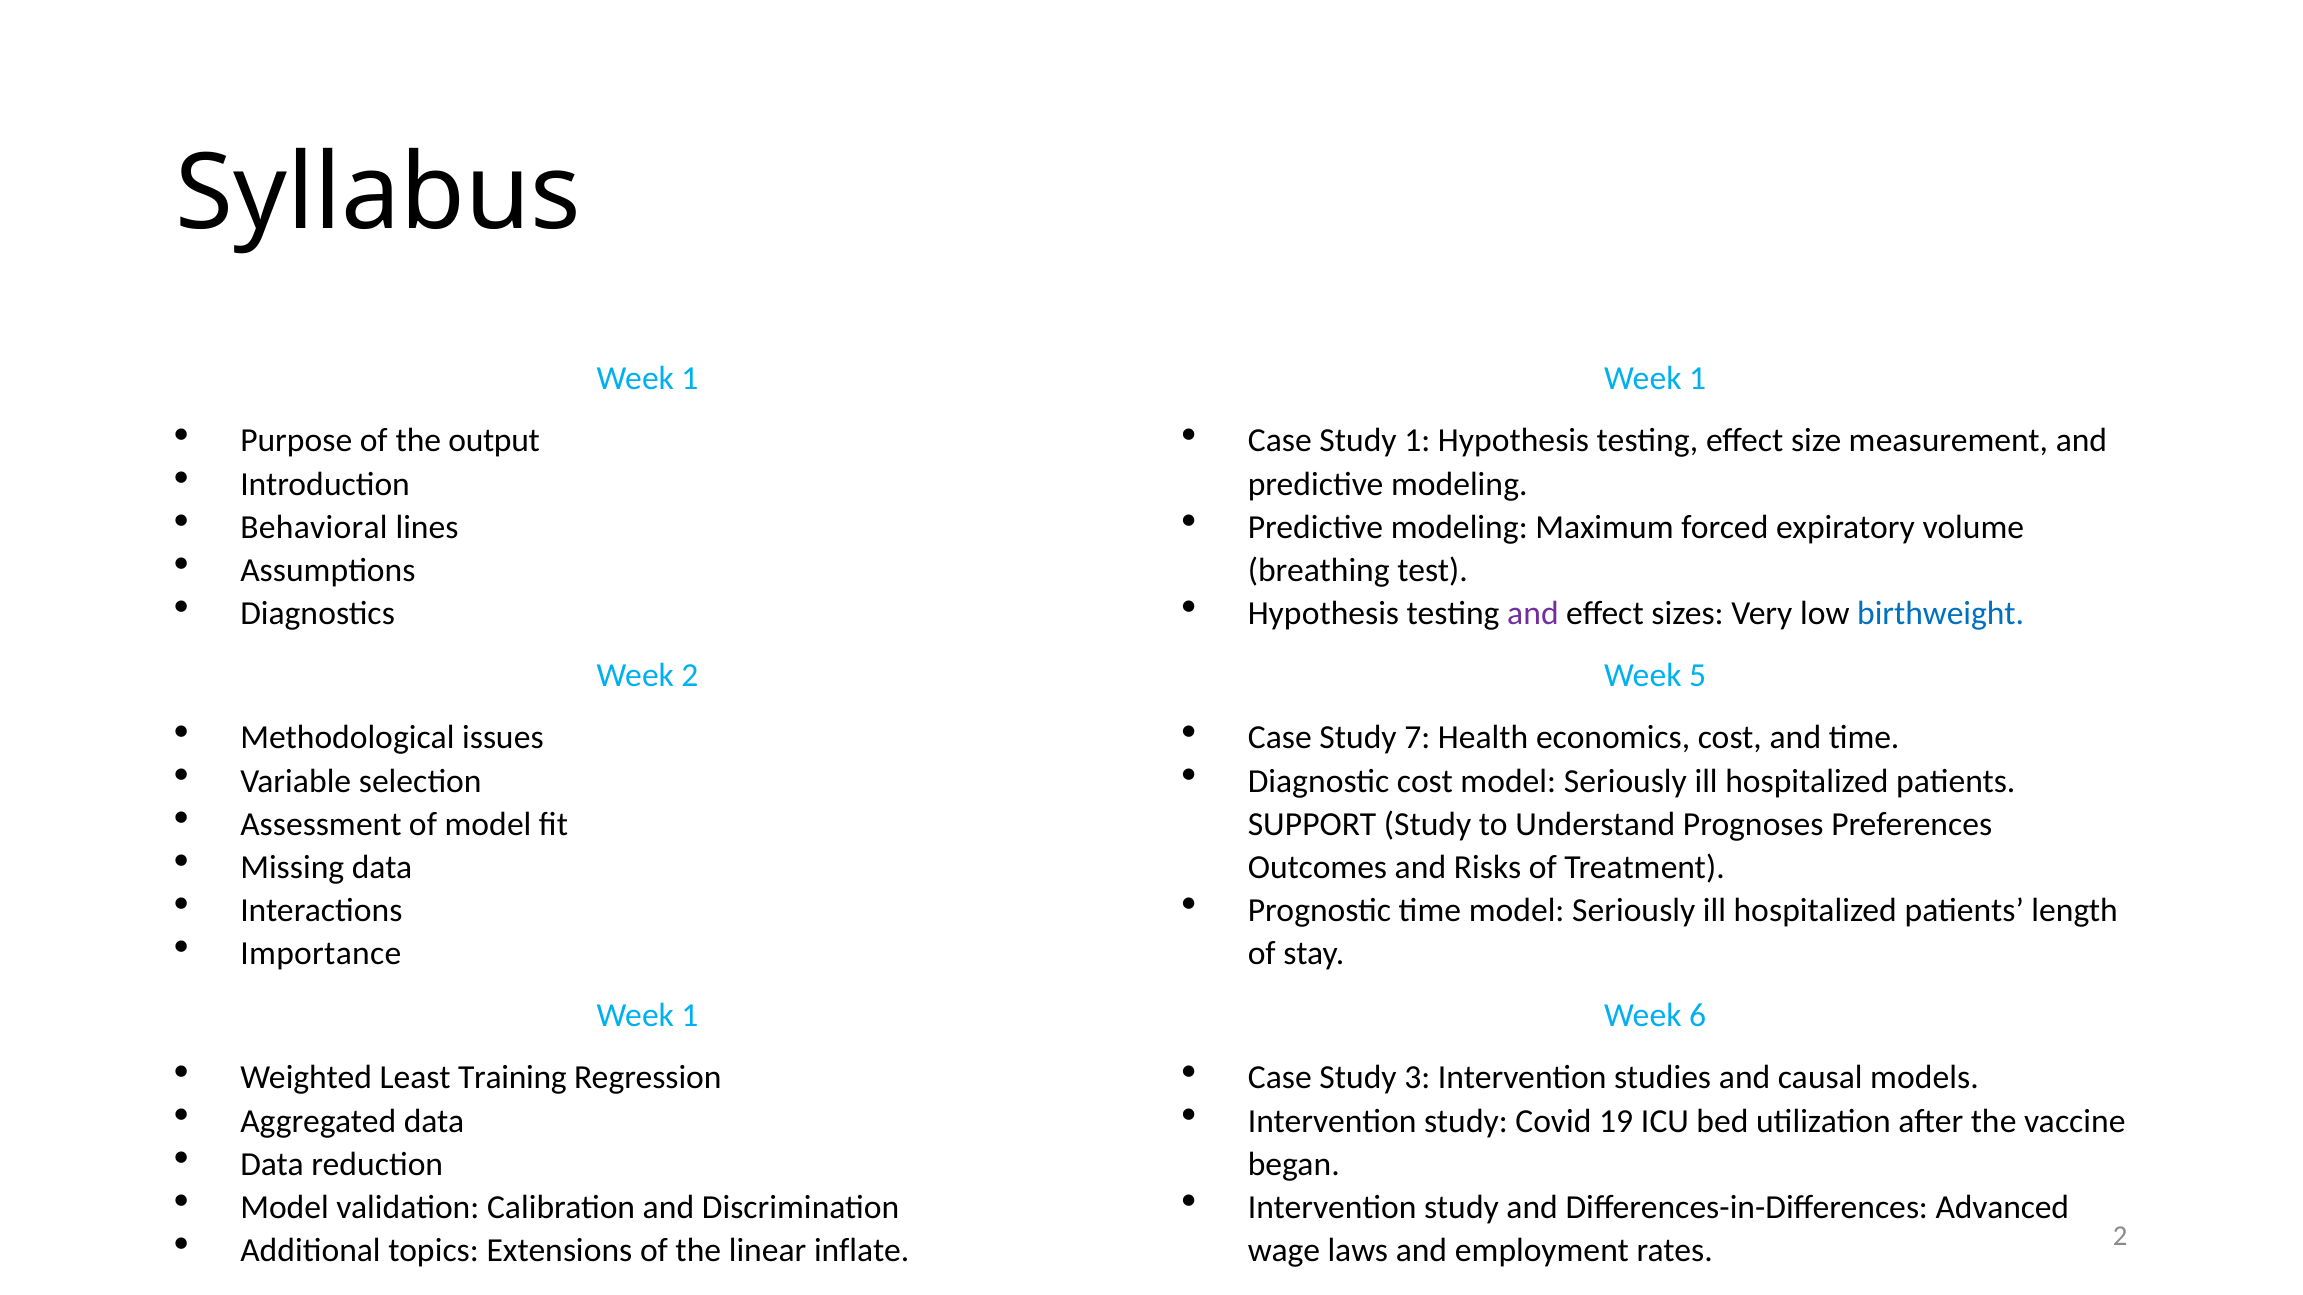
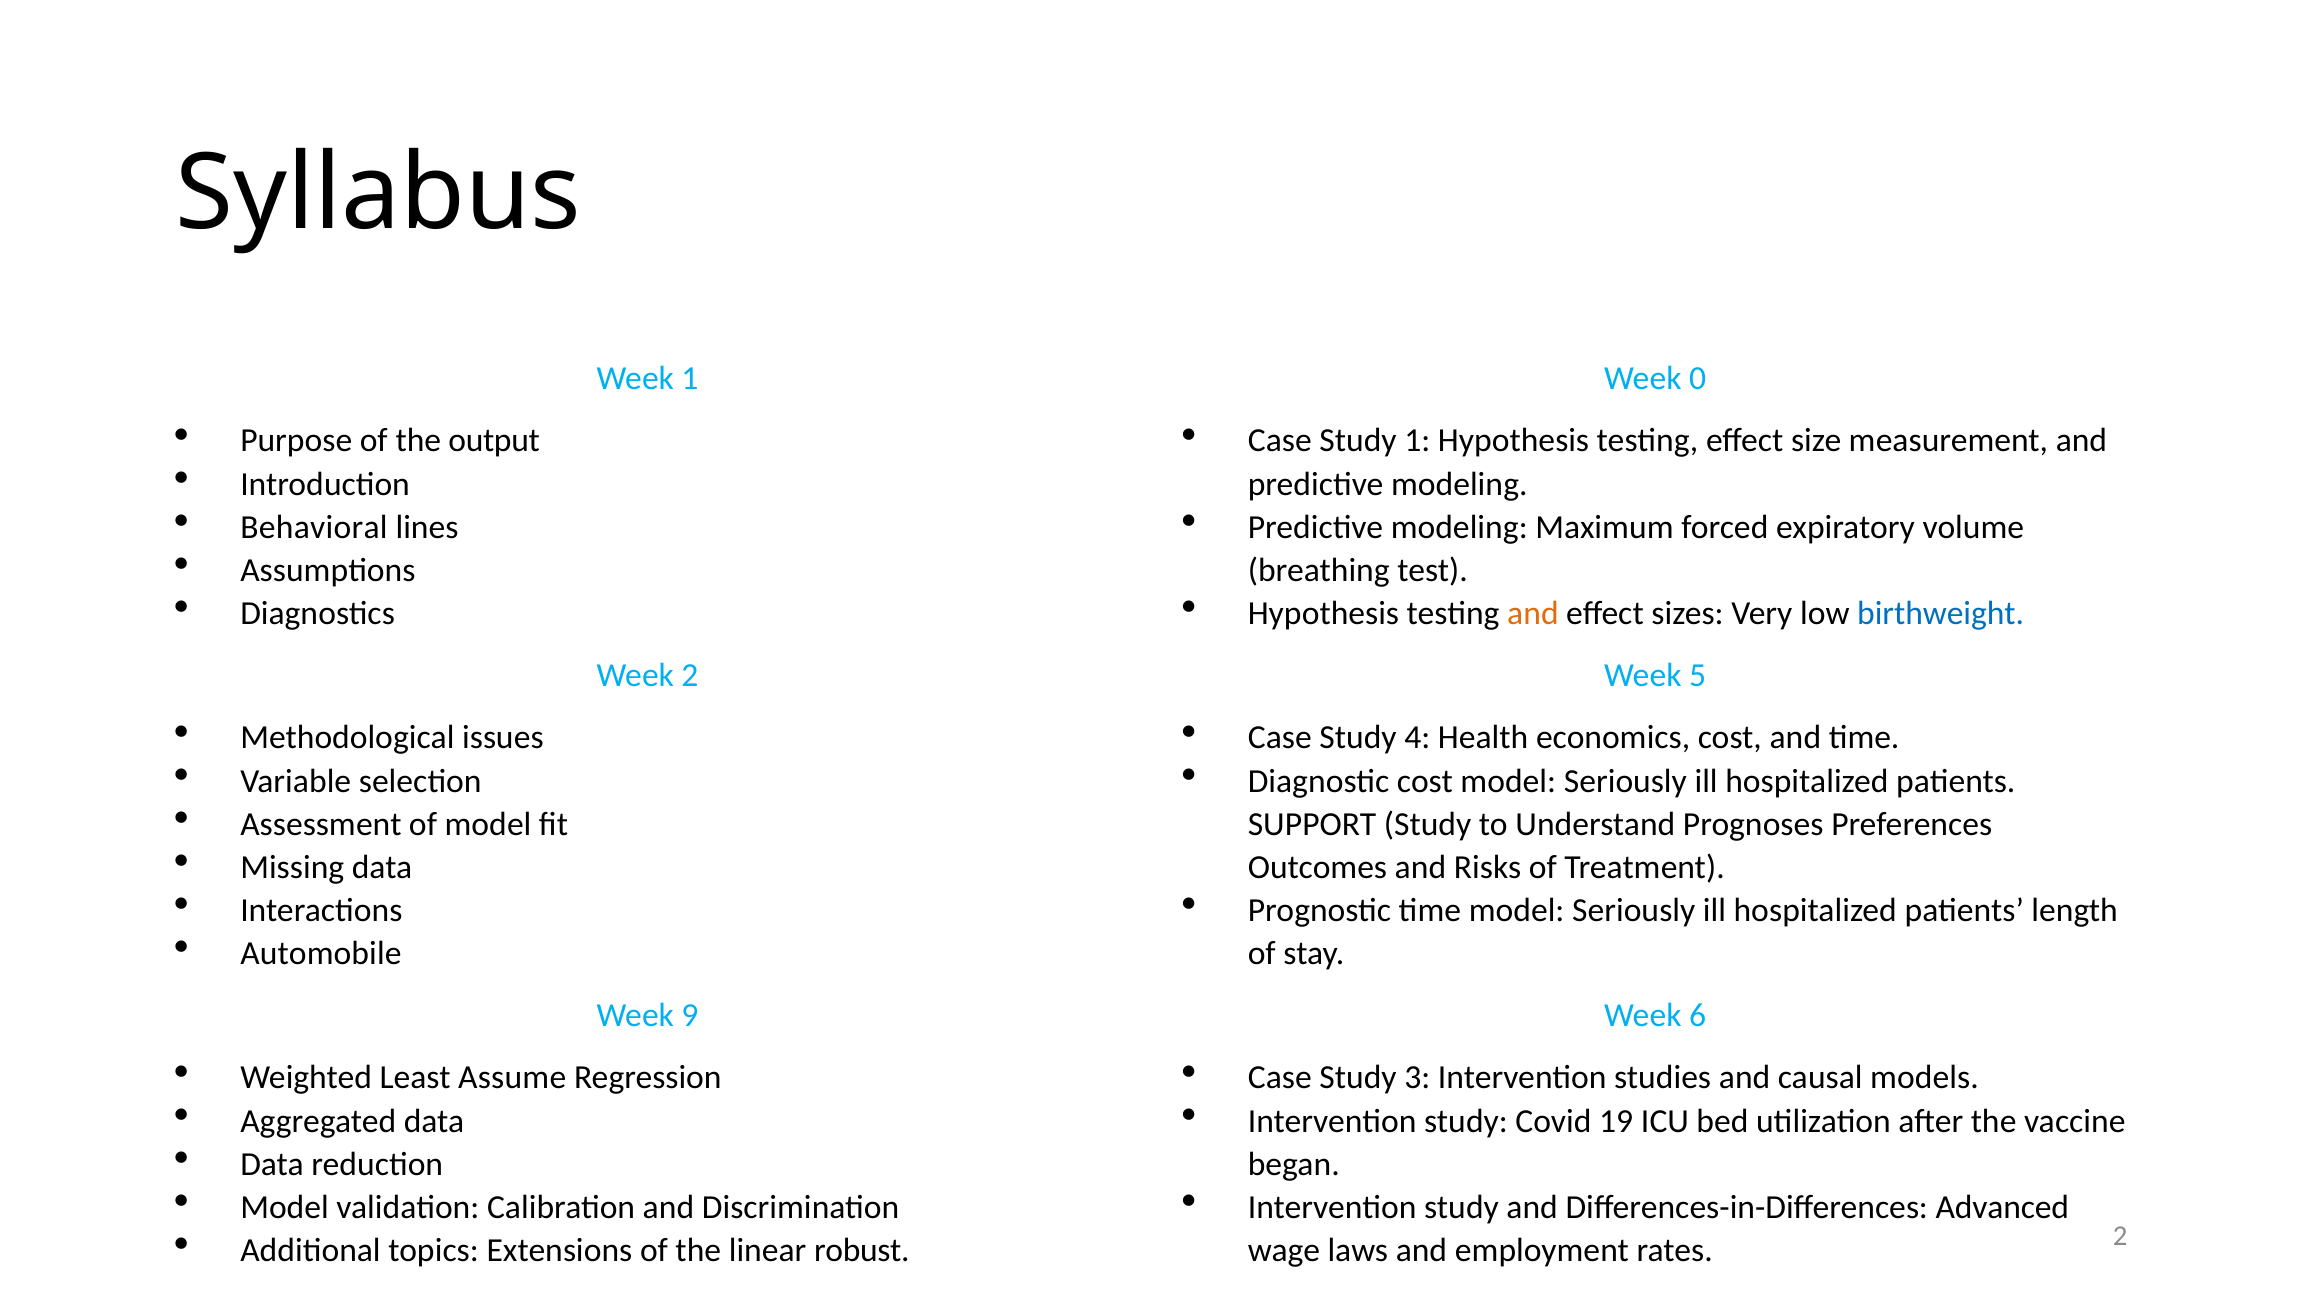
1 at (1698, 379): 1 -> 0
and at (1533, 614) colour: purple -> orange
7: 7 -> 4
Importance: Importance -> Automobile
1 at (690, 1016): 1 -> 9
Training: Training -> Assume
inflate: inflate -> robust
